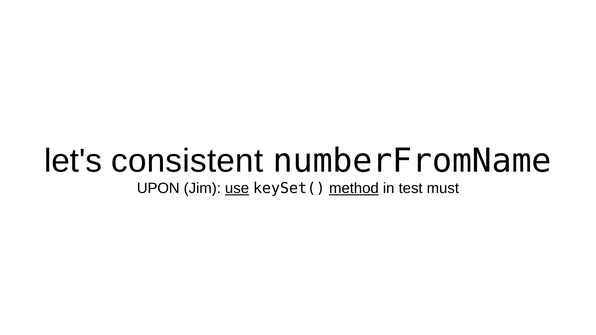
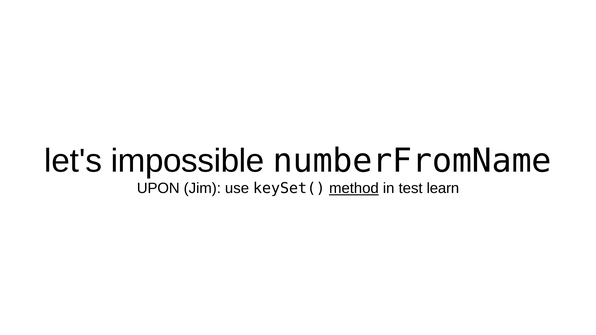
consistent: consistent -> impossible
use underline: present -> none
must: must -> learn
